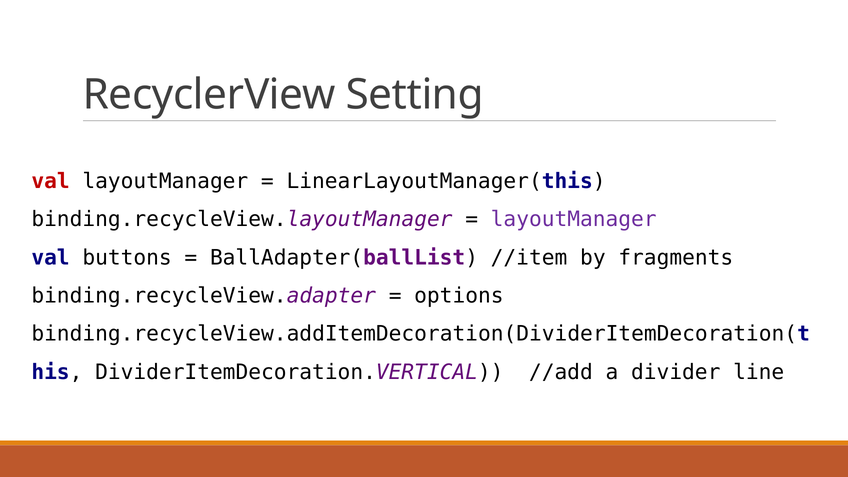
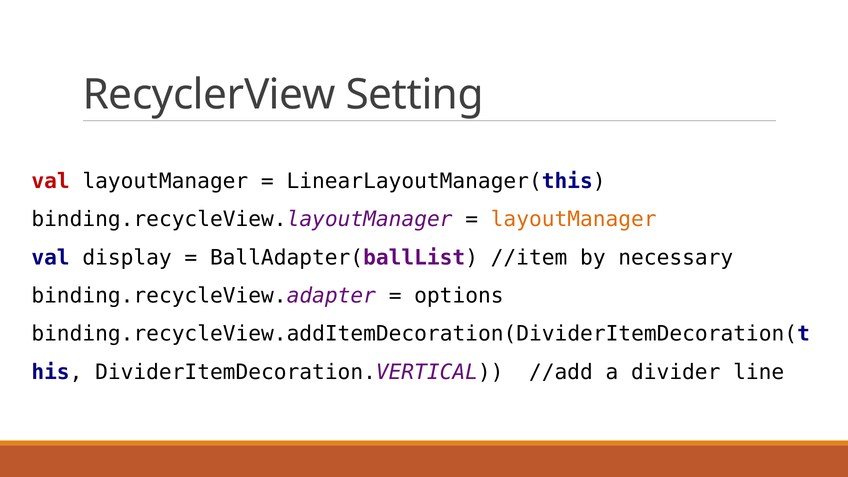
layoutManager at (574, 219) colour: purple -> orange
buttons: buttons -> display
fragments: fragments -> necessary
